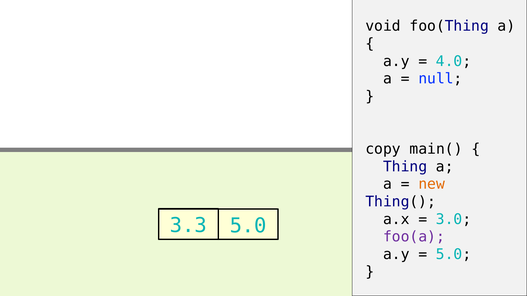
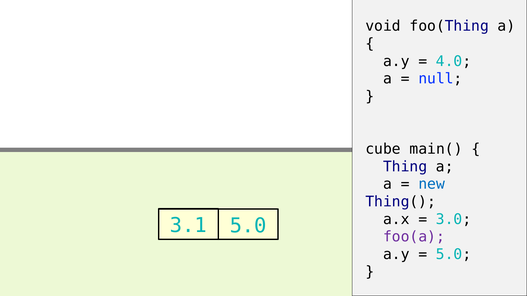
copy: copy -> cube
new colour: orange -> blue
3.3: 3.3 -> 3.1
